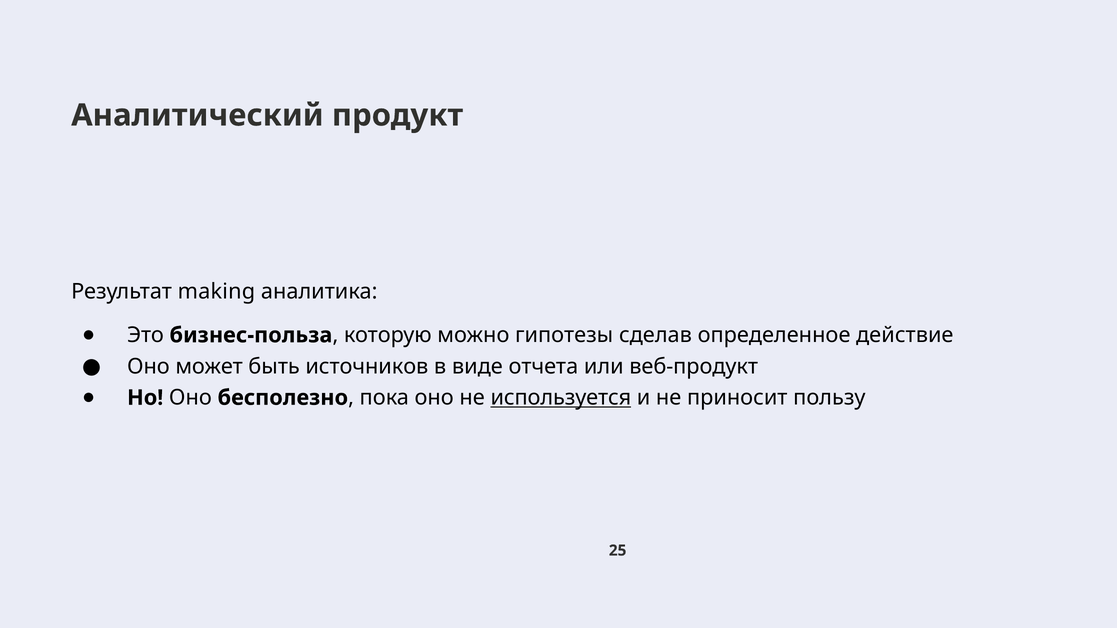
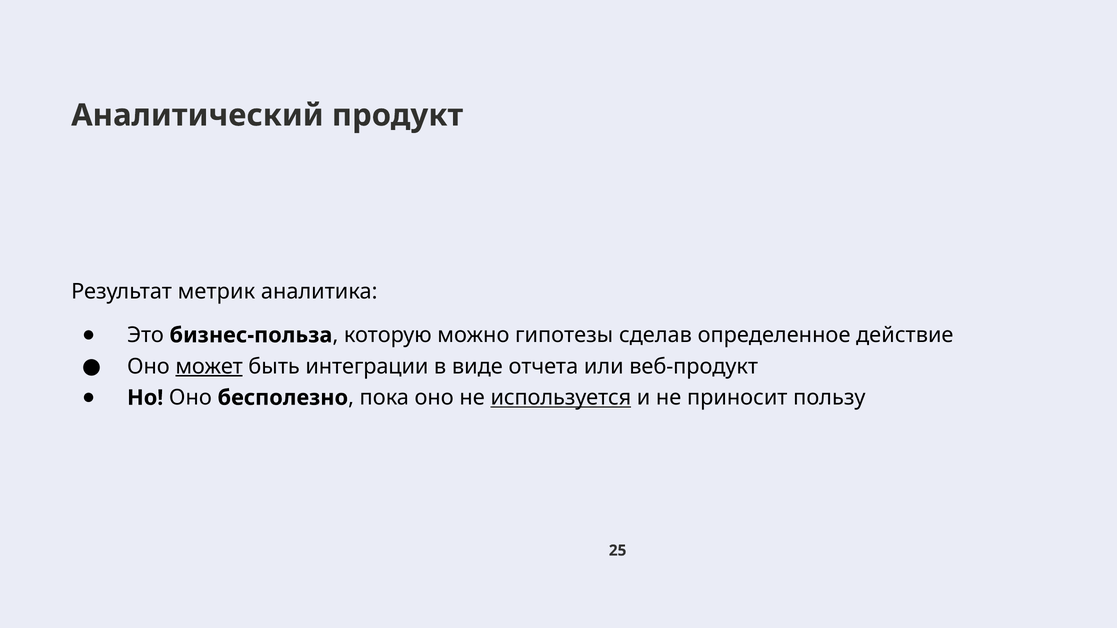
making: making -> метрик
может underline: none -> present
источников: источников -> интеграции
